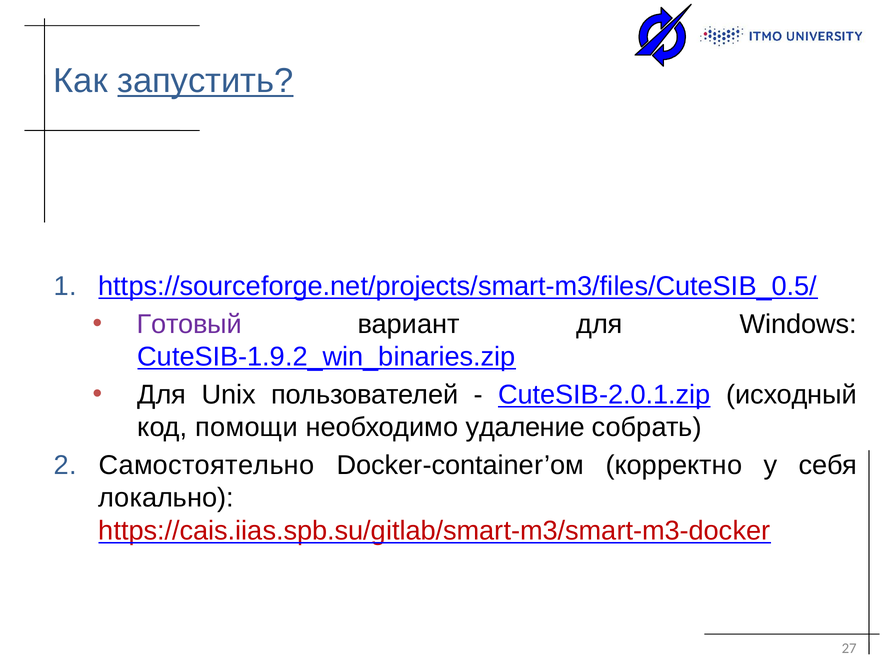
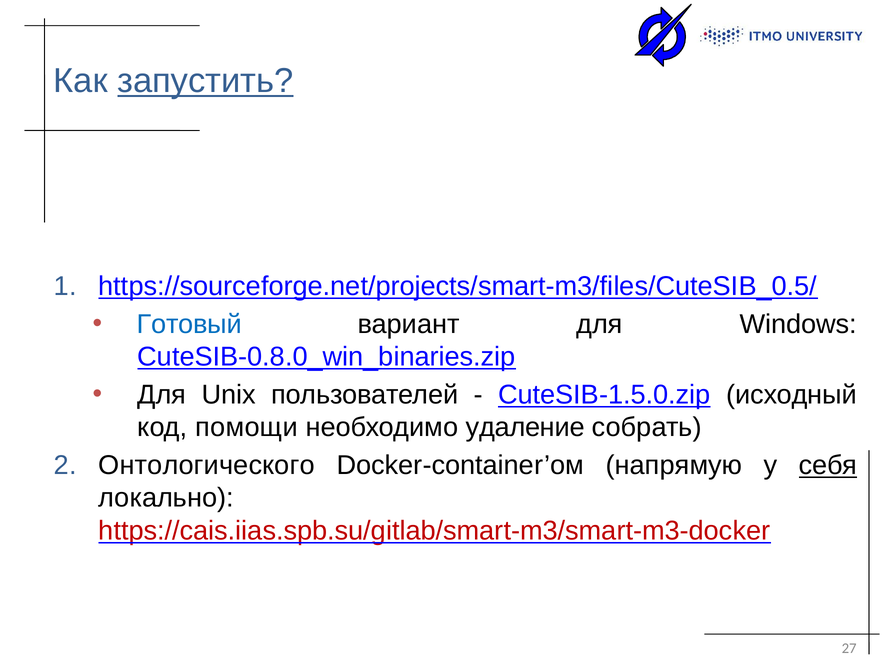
Готовый colour: purple -> blue
CuteSIB-1.9.2_win_binaries.zip: CuteSIB-1.9.2_win_binaries.zip -> CuteSIB-0.8.0_win_binaries.zip
CuteSIB-2.0.1.zip: CuteSIB-2.0.1.zip -> CuteSIB-1.5.0.zip
Самостоятельно: Самостоятельно -> Онтологического
корректно: корректно -> напрямую
себя underline: none -> present
